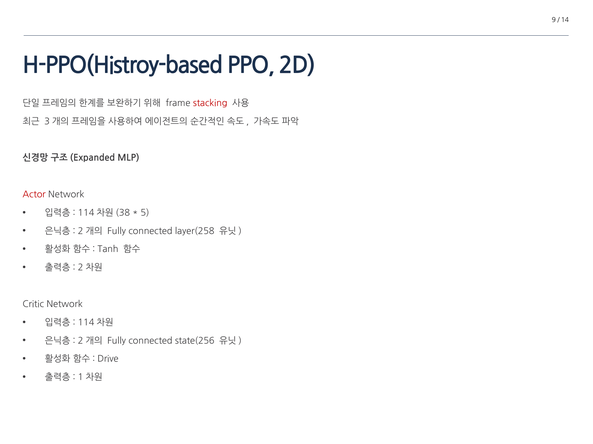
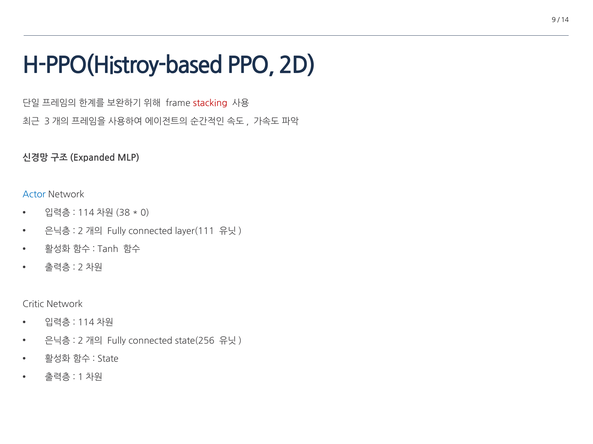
Actor colour: red -> blue
5: 5 -> 0
layer(258: layer(258 -> layer(111
Drive: Drive -> State
